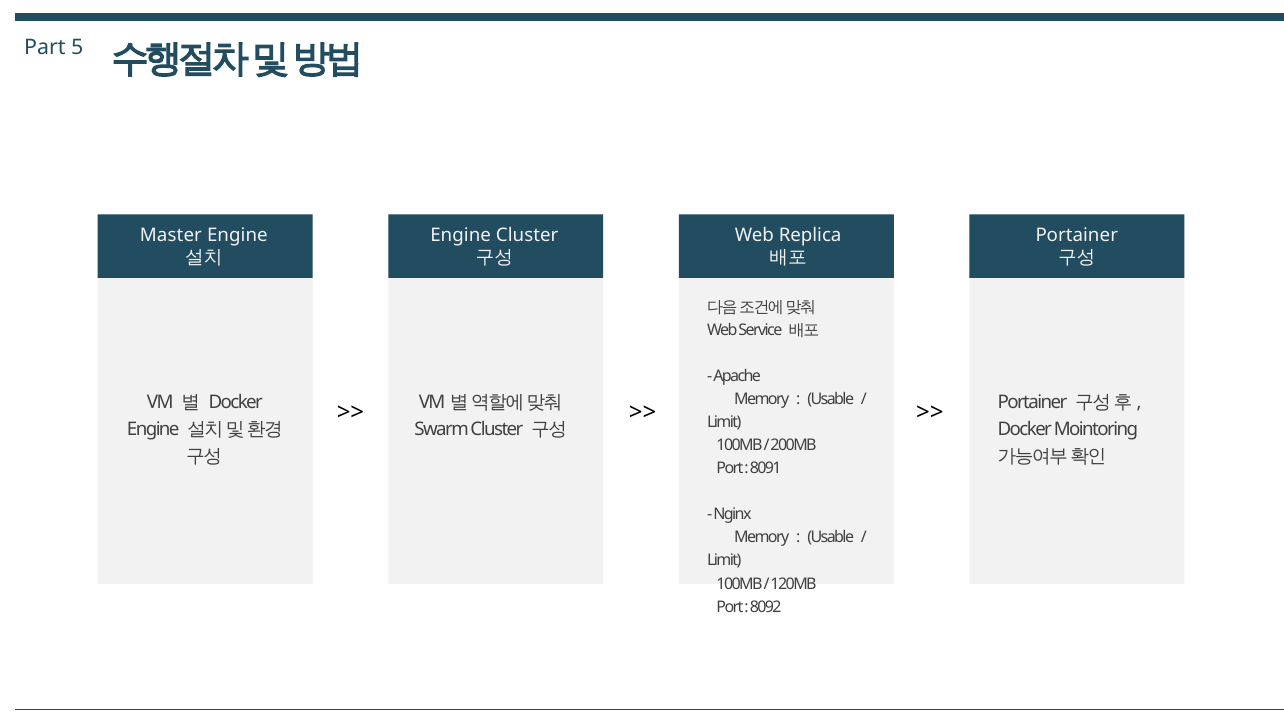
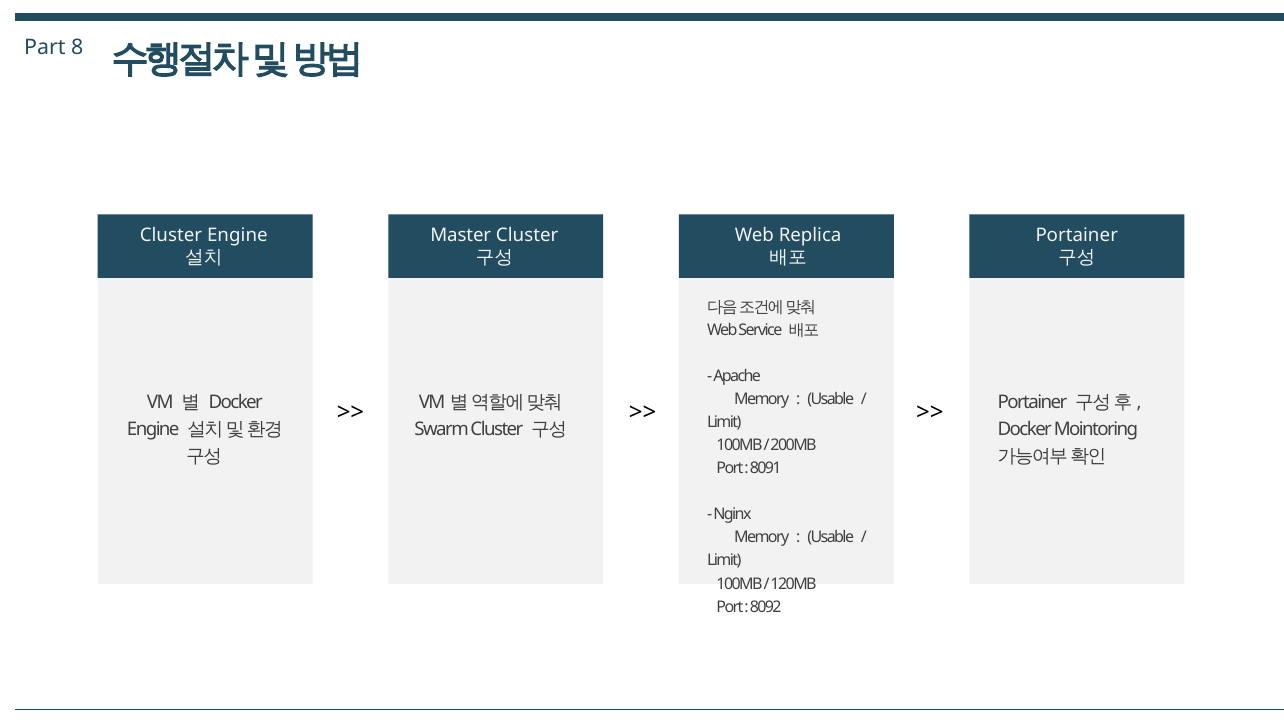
5: 5 -> 8
Master at (171, 235): Master -> Cluster
Engine at (461, 235): Engine -> Master
